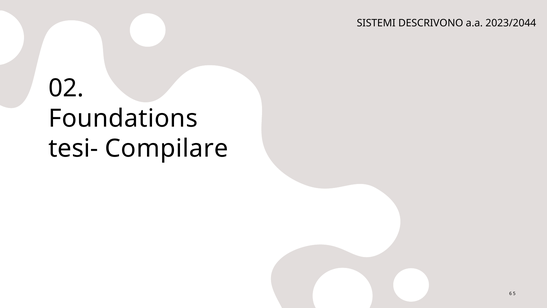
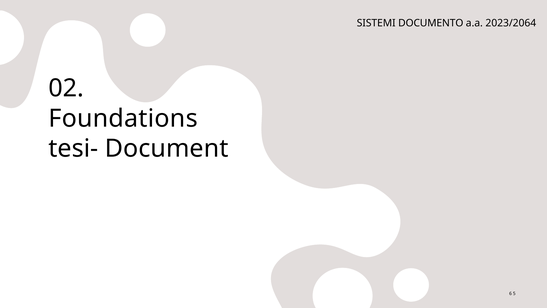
DESCRIVONO: DESCRIVONO -> DOCUMENTO
2023/2044: 2023/2044 -> 2023/2064
Compilare: Compilare -> Document
